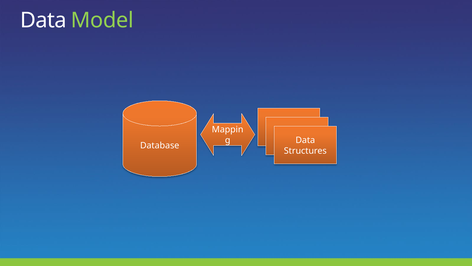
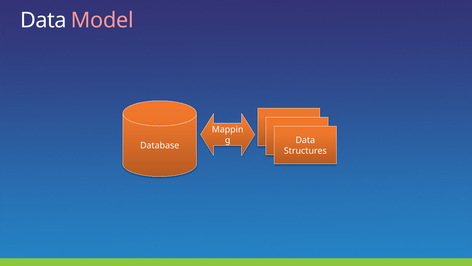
Model colour: light green -> pink
